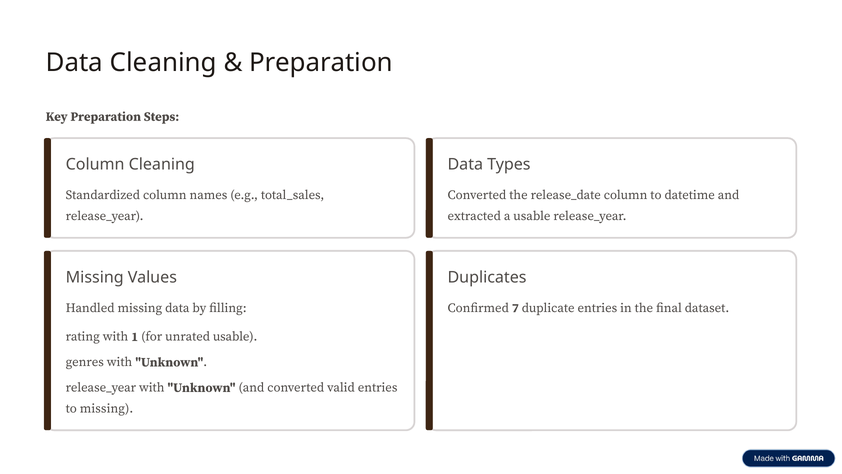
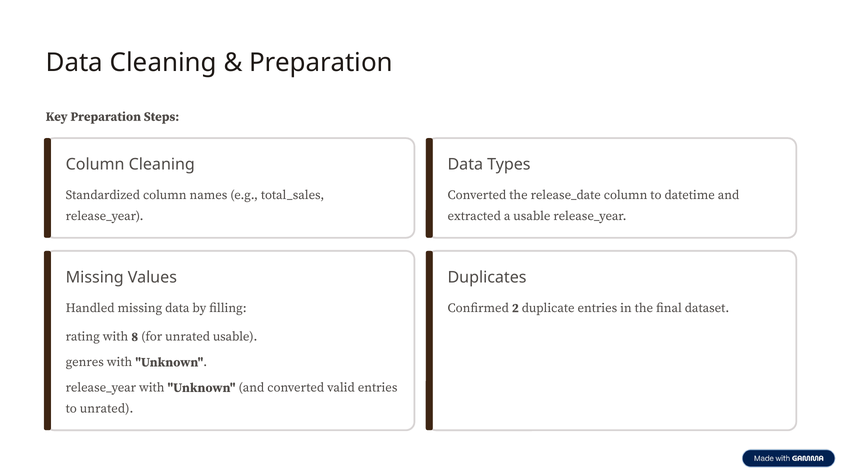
7: 7 -> 2
1: 1 -> 8
to missing: missing -> unrated
